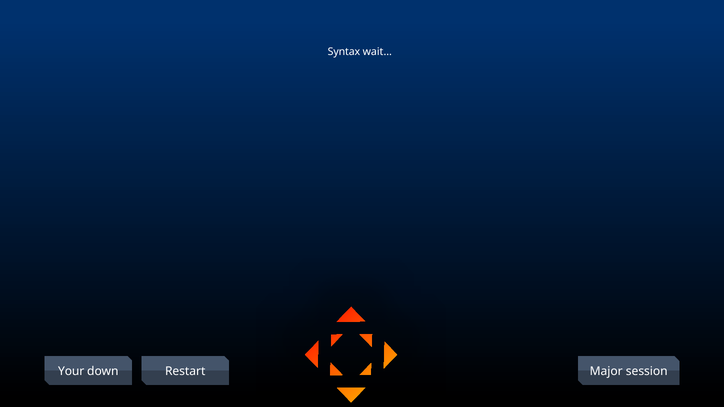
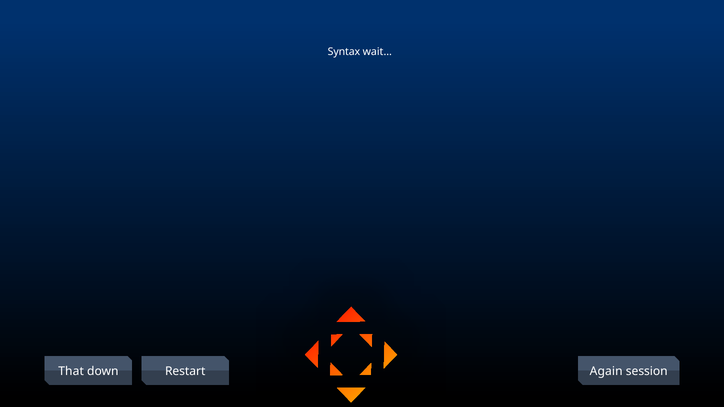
Your: Your -> That
Major: Major -> Again
